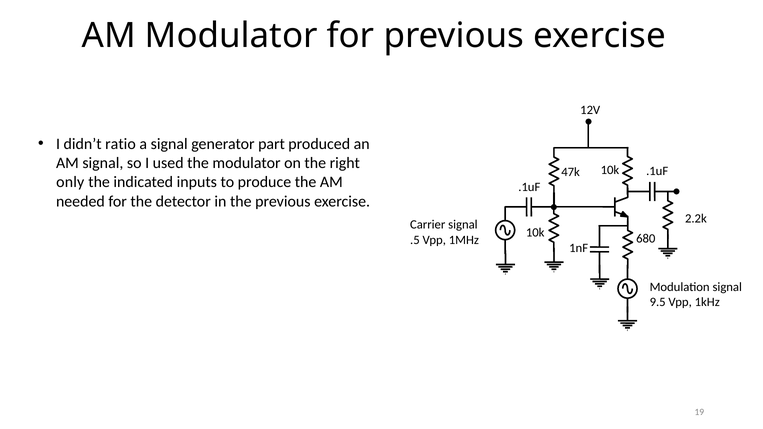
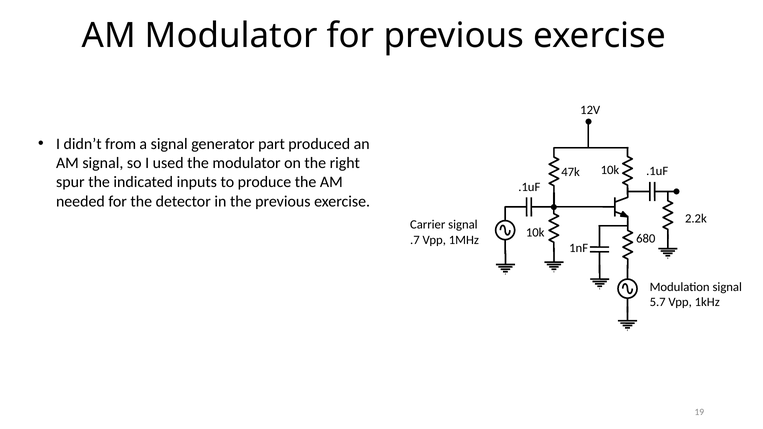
ratio: ratio -> from
only: only -> spur
.5: .5 -> .7
9.5: 9.5 -> 5.7
